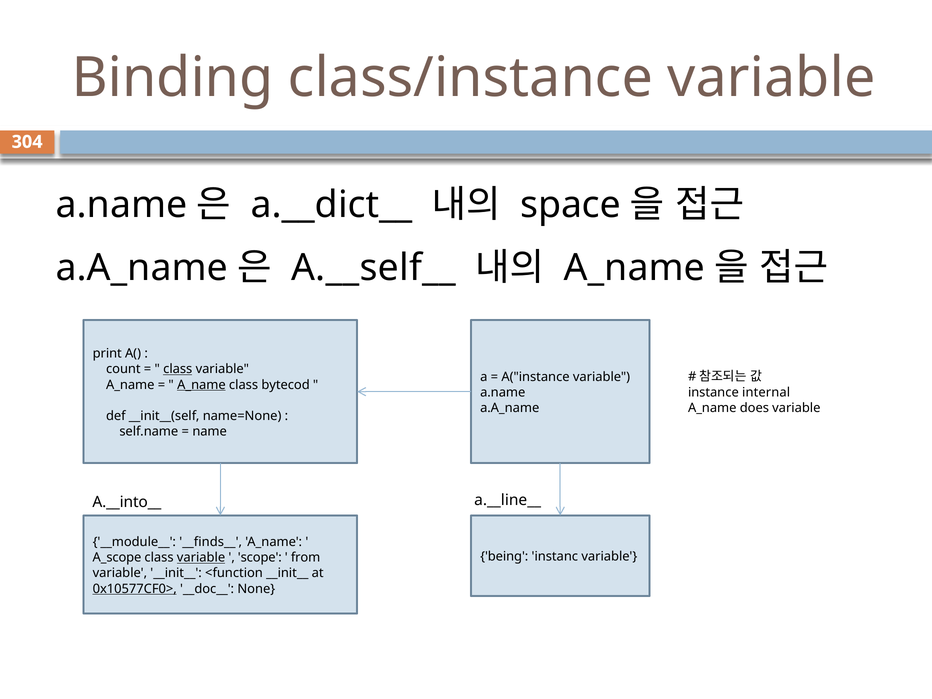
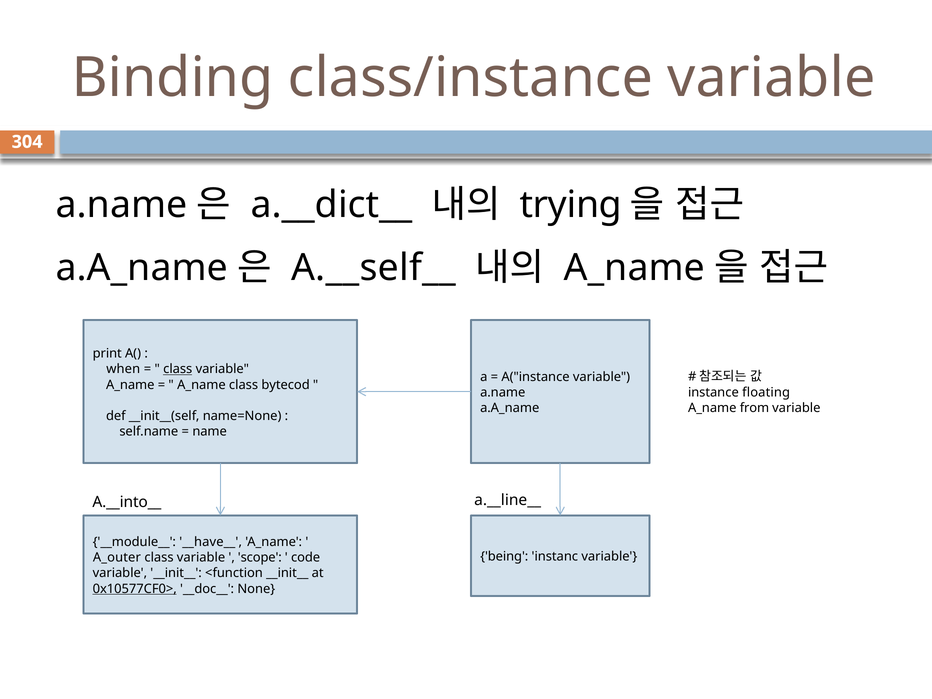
space: space -> trying
count: count -> when
A_name at (201, 385) underline: present -> none
internal: internal -> floating
does: does -> from
__finds__: __finds__ -> __have__
A_scope: A_scope -> A_outer
variable at (201, 558) underline: present -> none
from: from -> code
